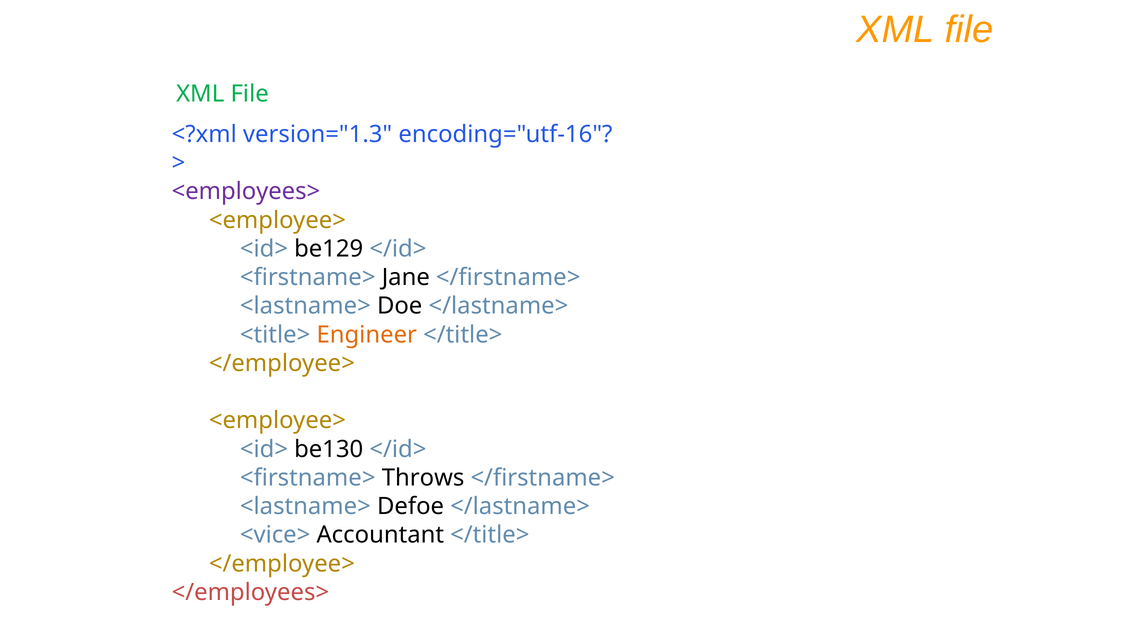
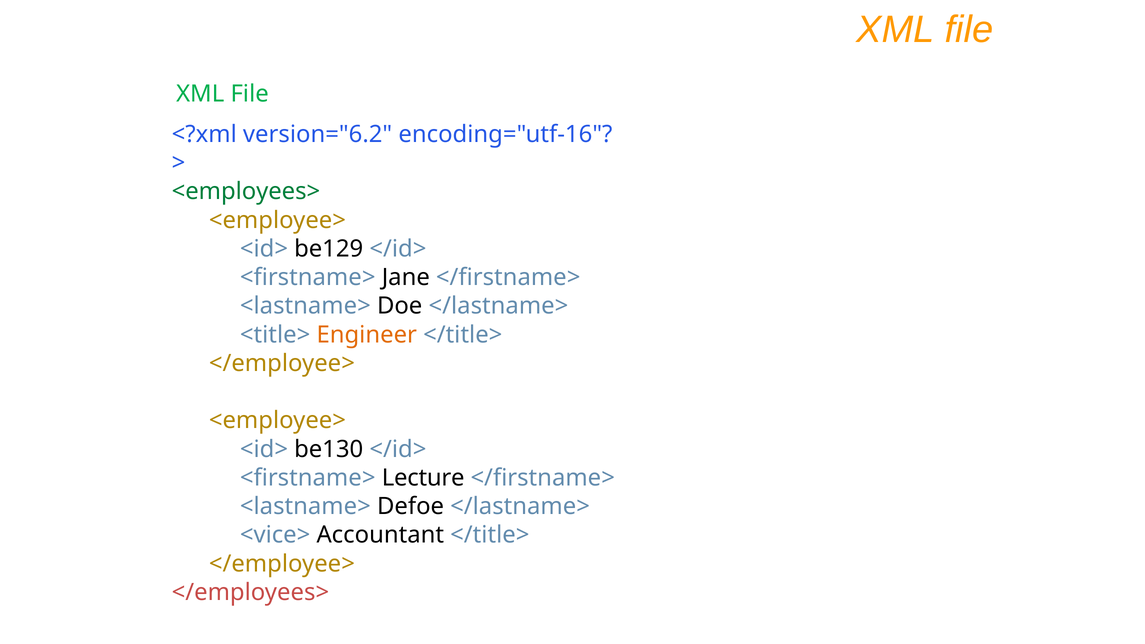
version="1.3: version="1.3 -> version="6.2
<employees> colour: purple -> green
Throws: Throws -> Lecture
